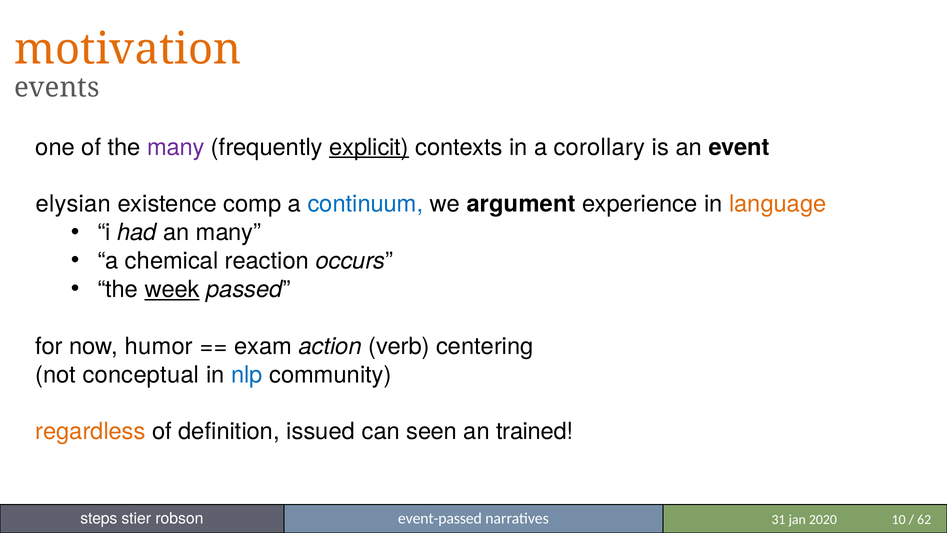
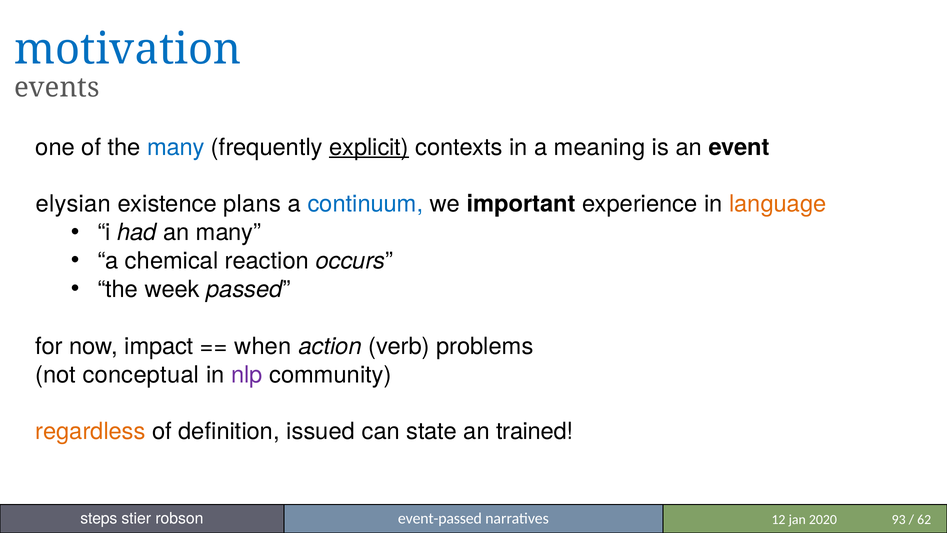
motivation colour: orange -> blue
many at (176, 147) colour: purple -> blue
corollary: corollary -> meaning
comp: comp -> plans
argument: argument -> important
week underline: present -> none
humor: humor -> impact
exam: exam -> when
centering: centering -> problems
nlp colour: blue -> purple
seen: seen -> state
31: 31 -> 12
10: 10 -> 93
